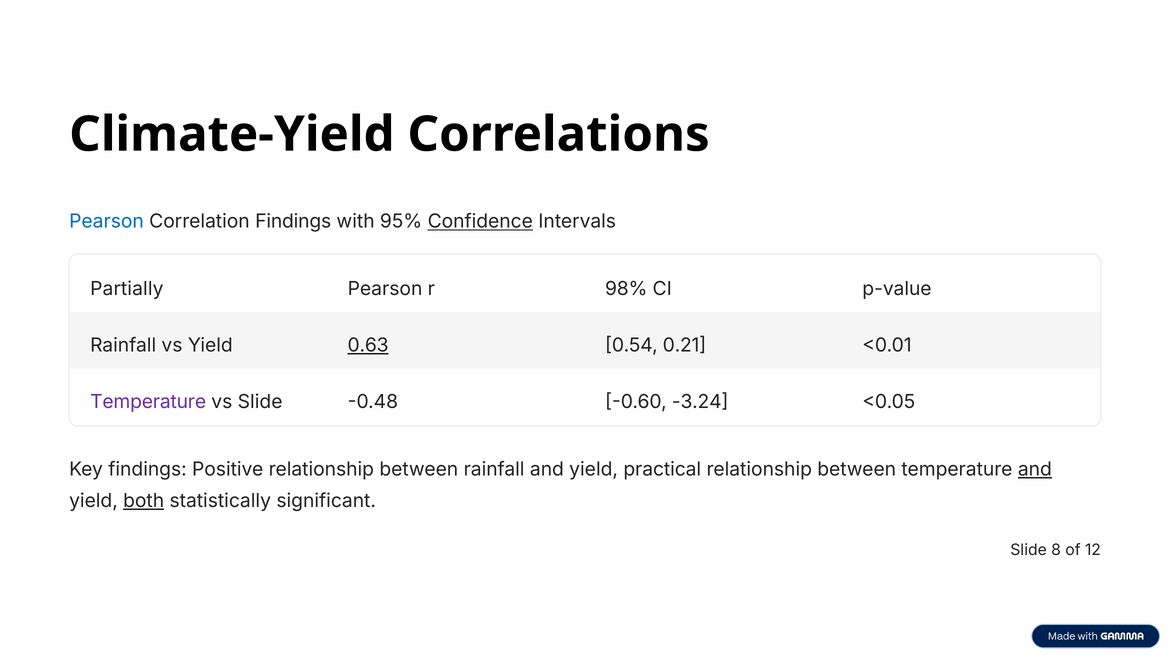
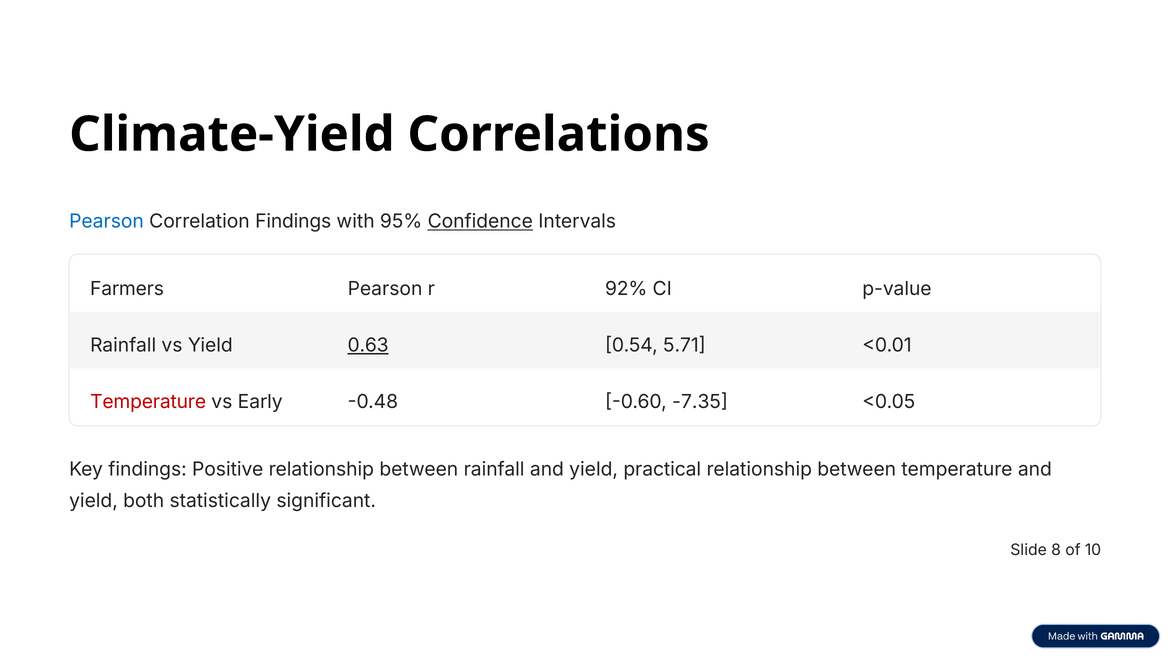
Partially: Partially -> Farmers
98%: 98% -> 92%
0.21: 0.21 -> 5.71
Temperature at (148, 402) colour: purple -> red
vs Slide: Slide -> Early
-3.24: -3.24 -> -7.35
and at (1035, 470) underline: present -> none
both underline: present -> none
12: 12 -> 10
